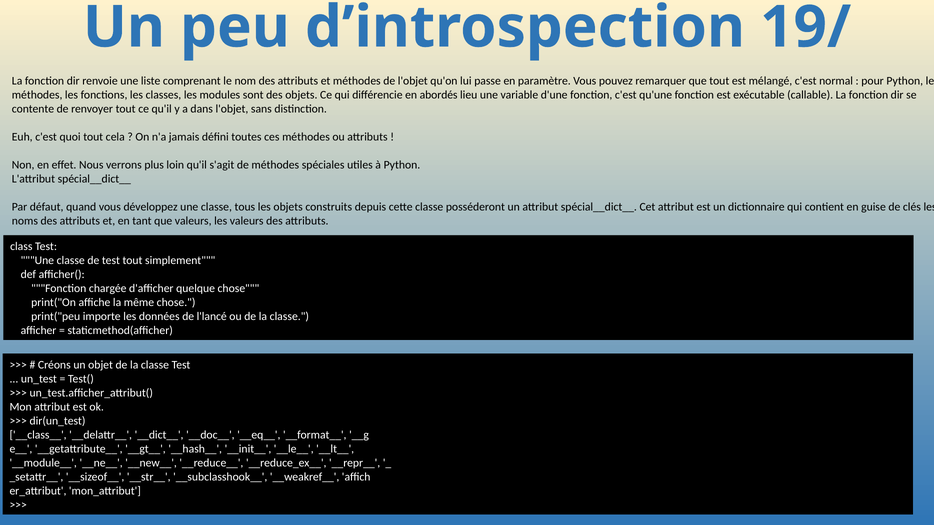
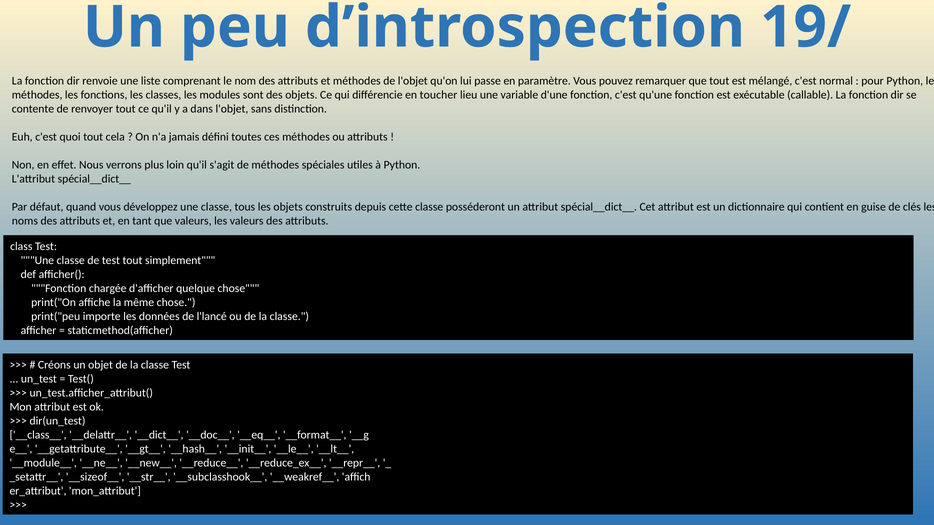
abordés: abordés -> toucher
